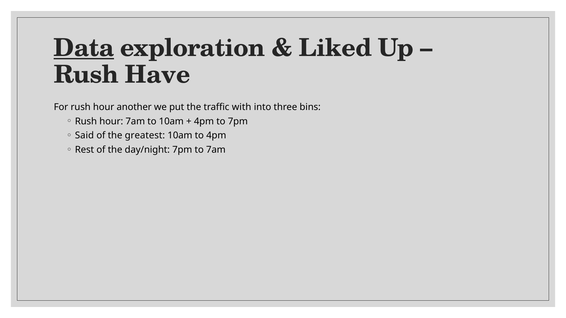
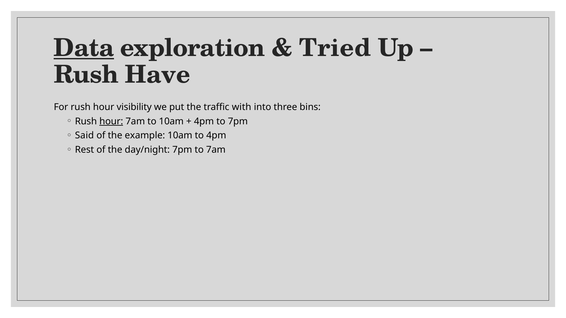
Liked: Liked -> Tried
another: another -> visibility
hour at (111, 121) underline: none -> present
greatest: greatest -> example
